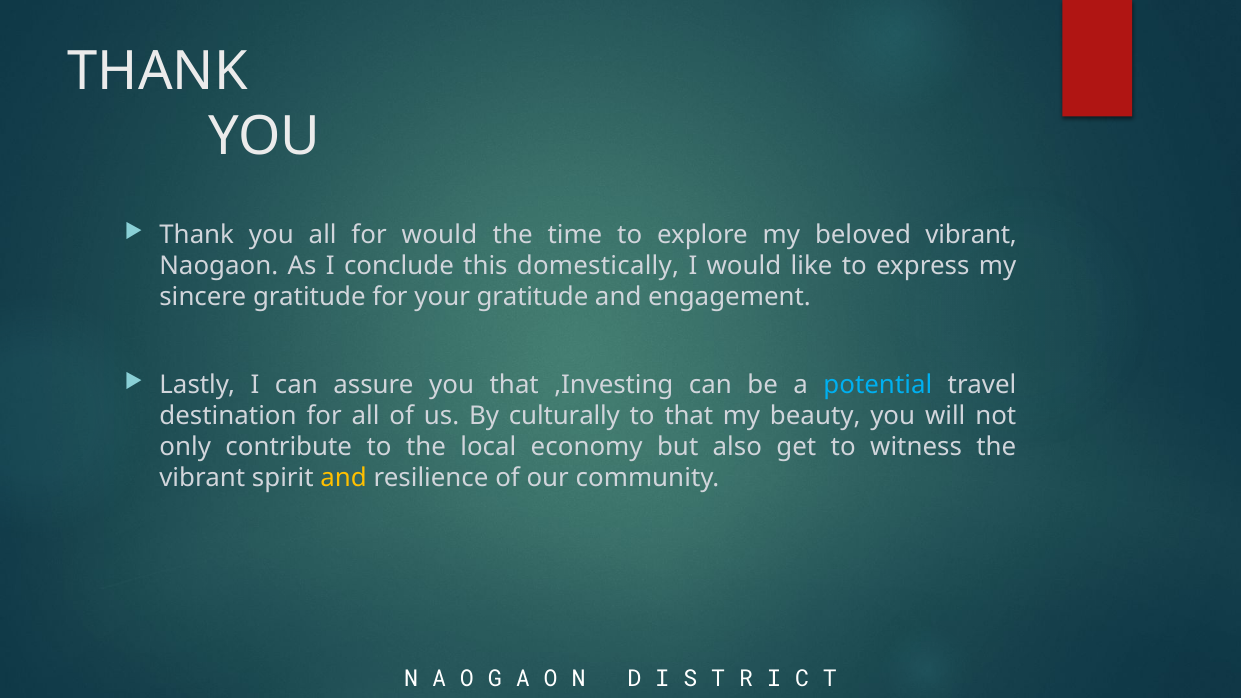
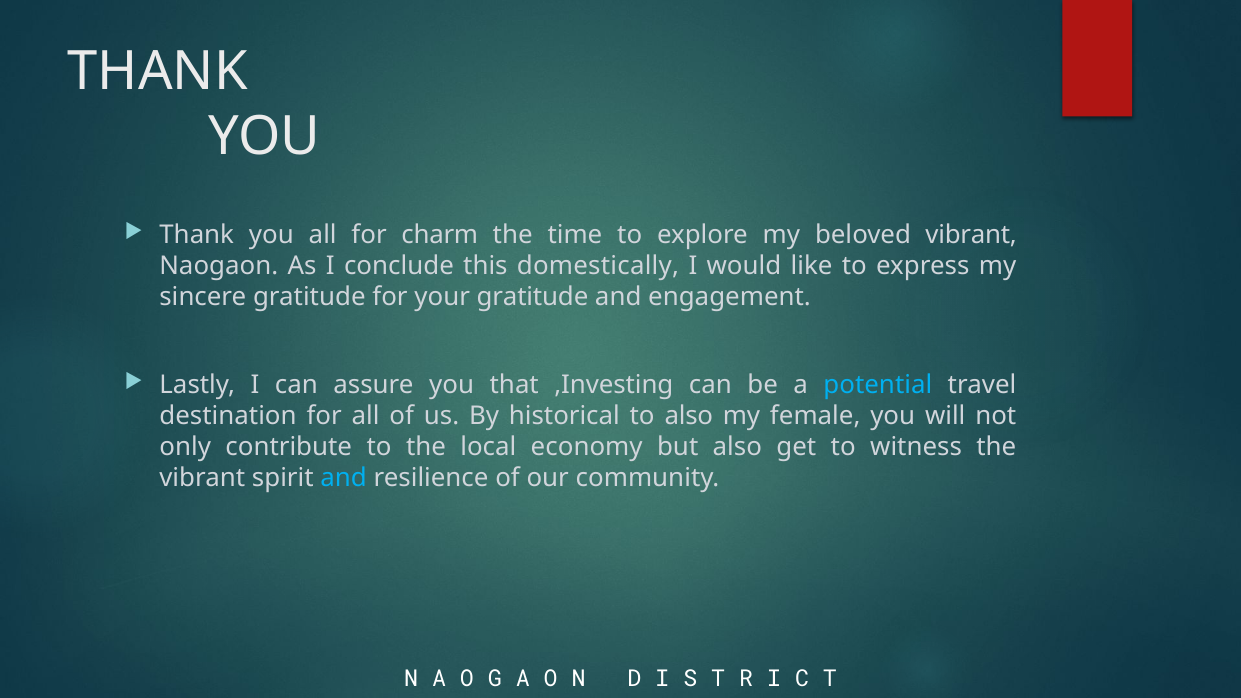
for would: would -> charm
culturally: culturally -> historical
to that: that -> also
beauty: beauty -> female
and at (344, 478) colour: yellow -> light blue
